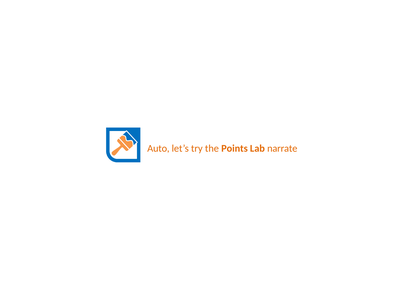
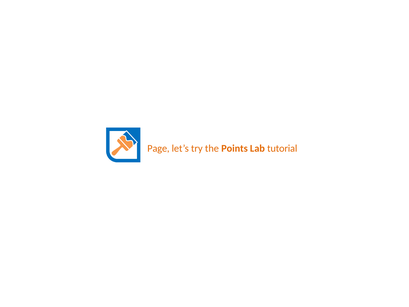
Auto: Auto -> Page
narrate: narrate -> tutorial
